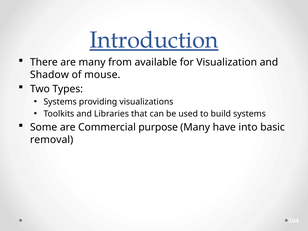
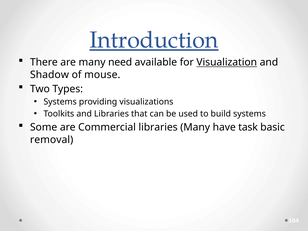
from: from -> need
Visualization underline: none -> present
Commercial purpose: purpose -> libraries
into: into -> task
